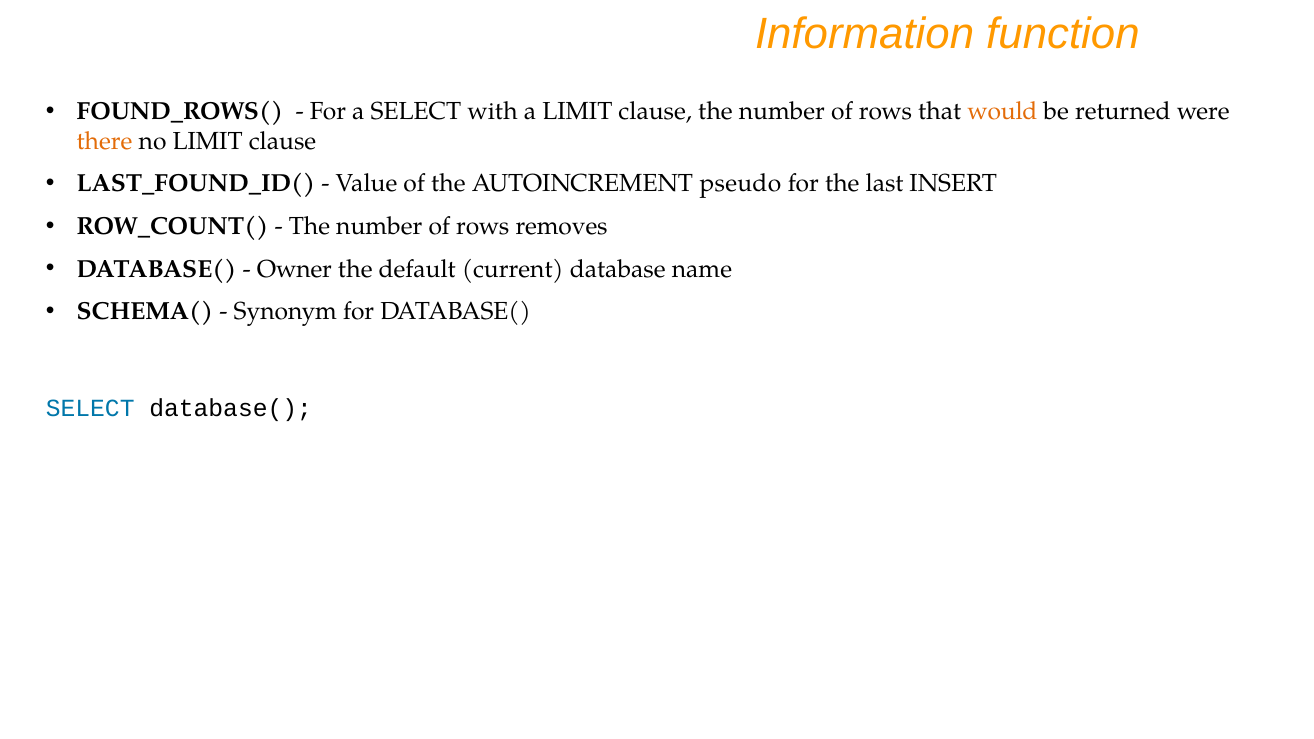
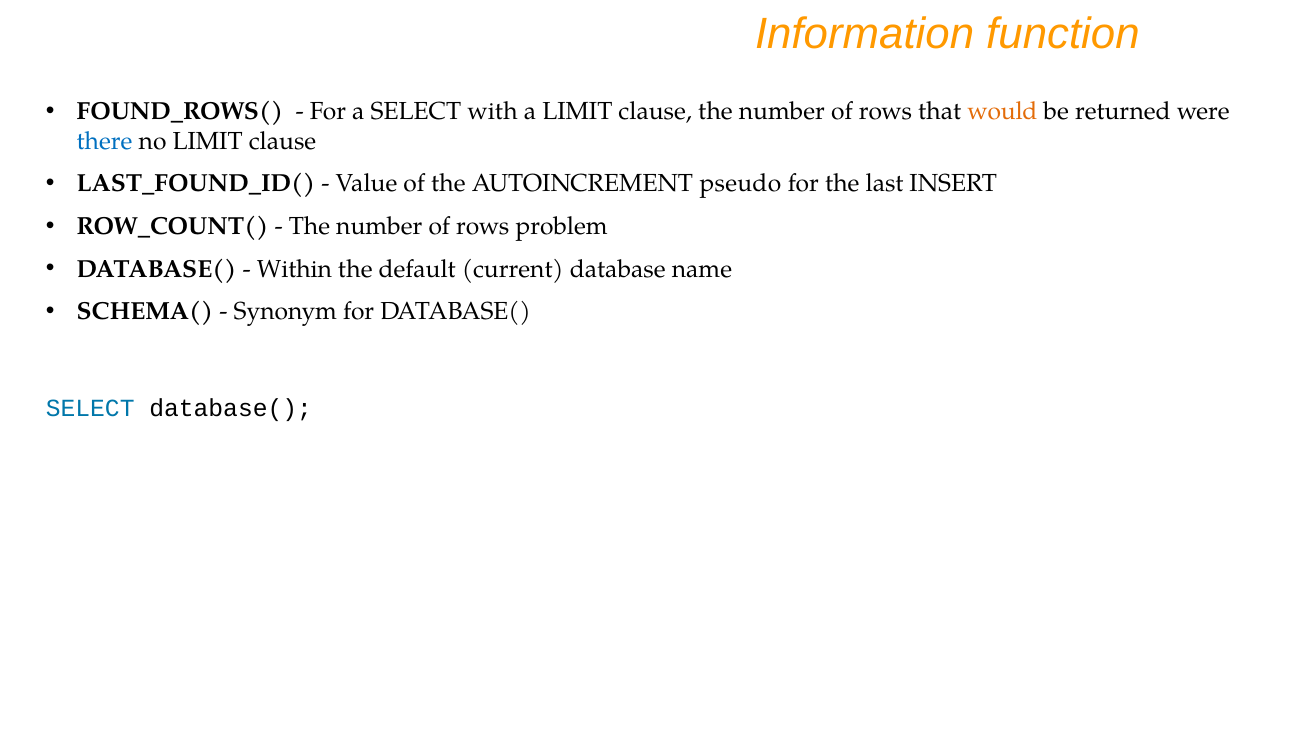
there colour: orange -> blue
removes: removes -> problem
Owner: Owner -> Within
